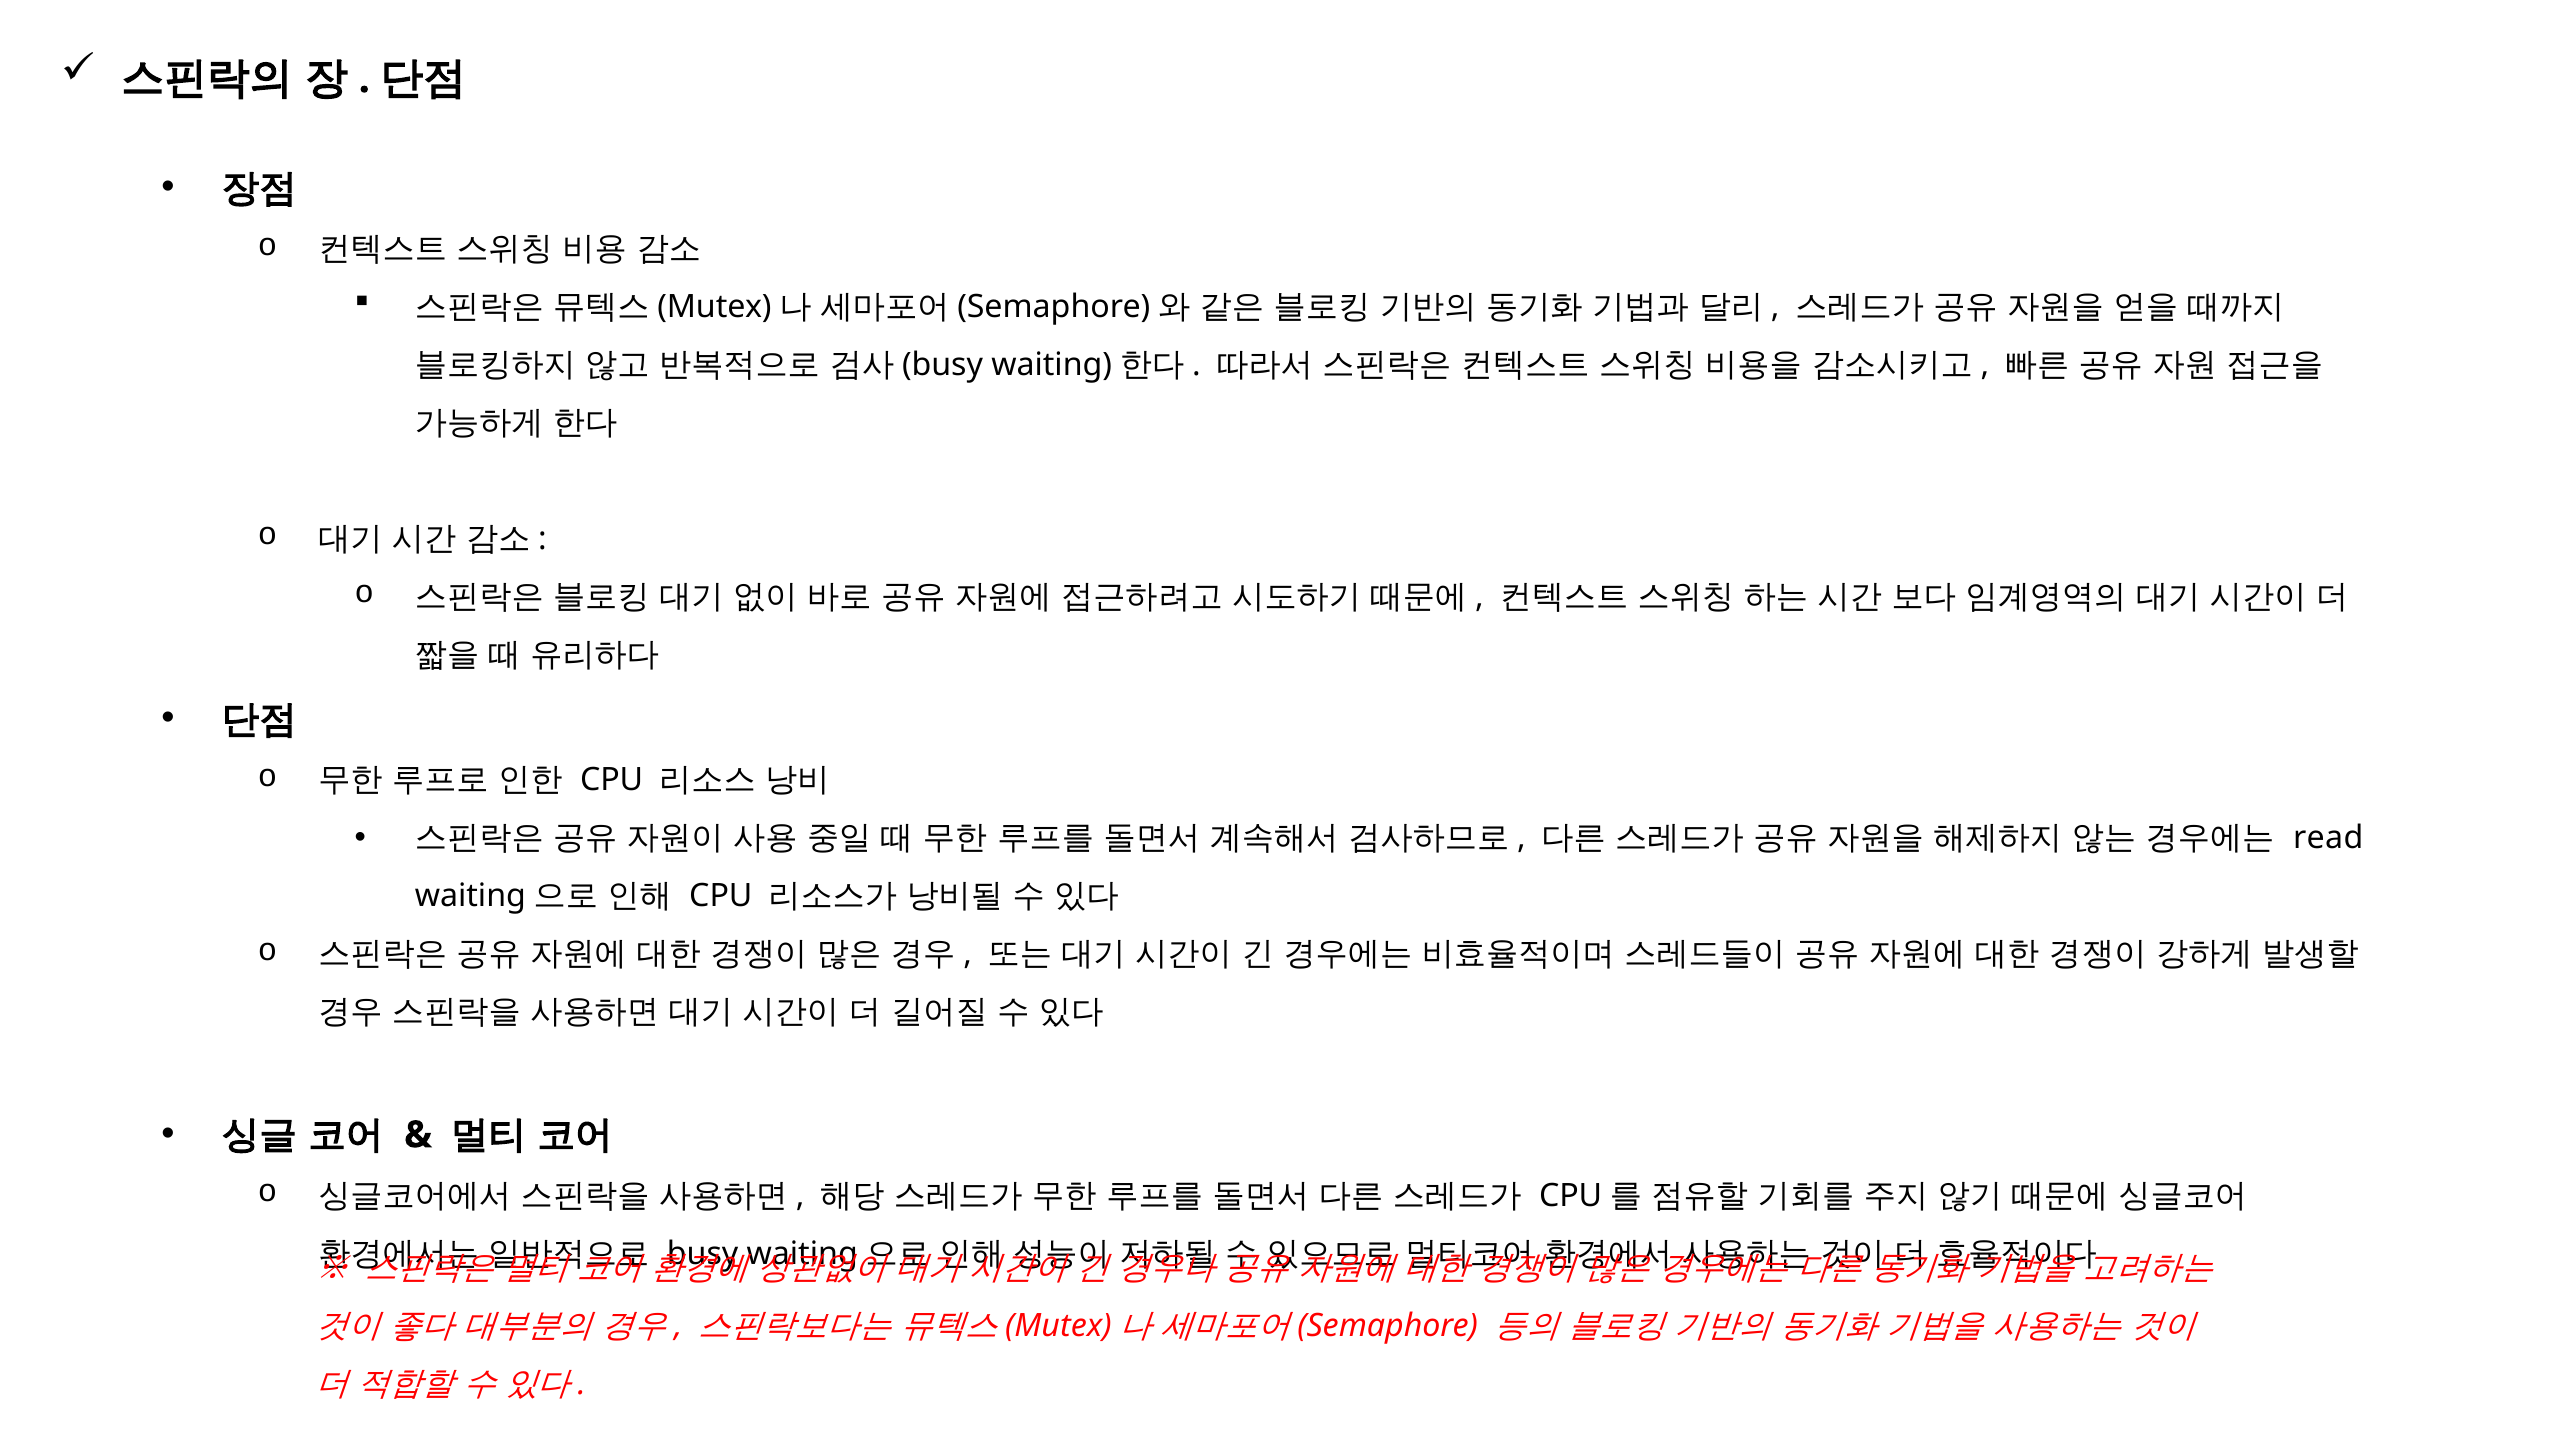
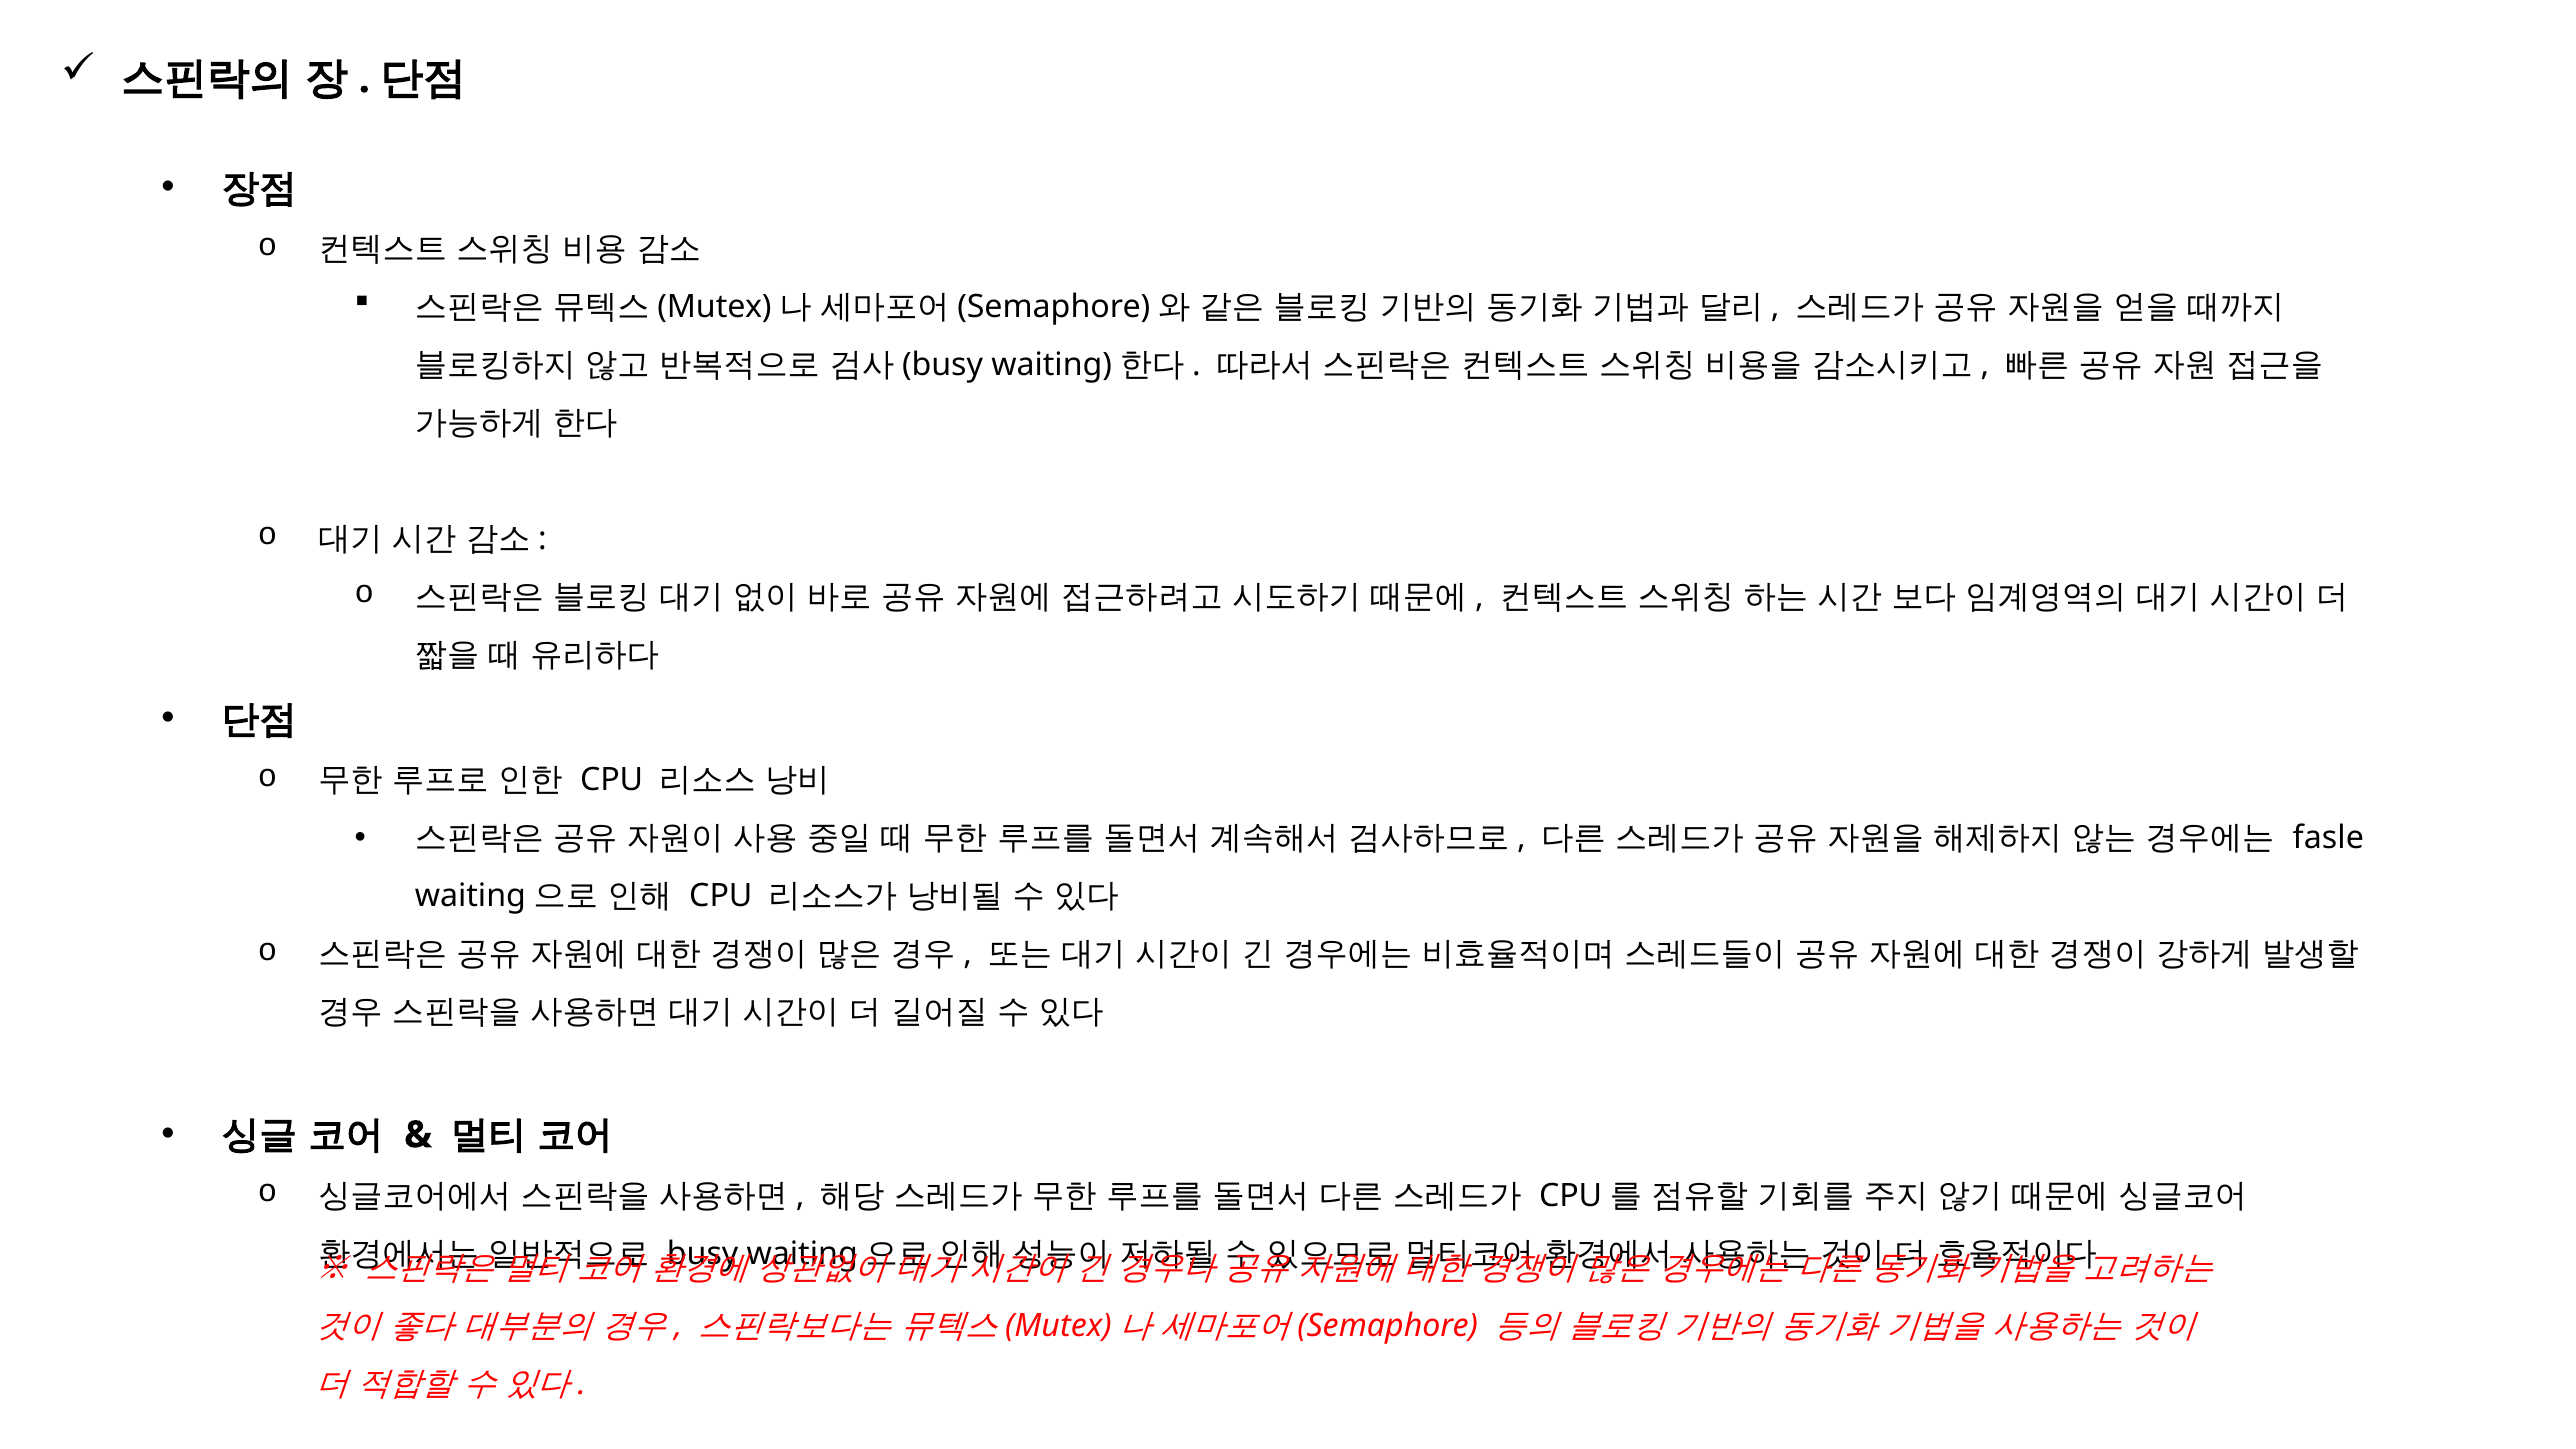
read: read -> fasle
